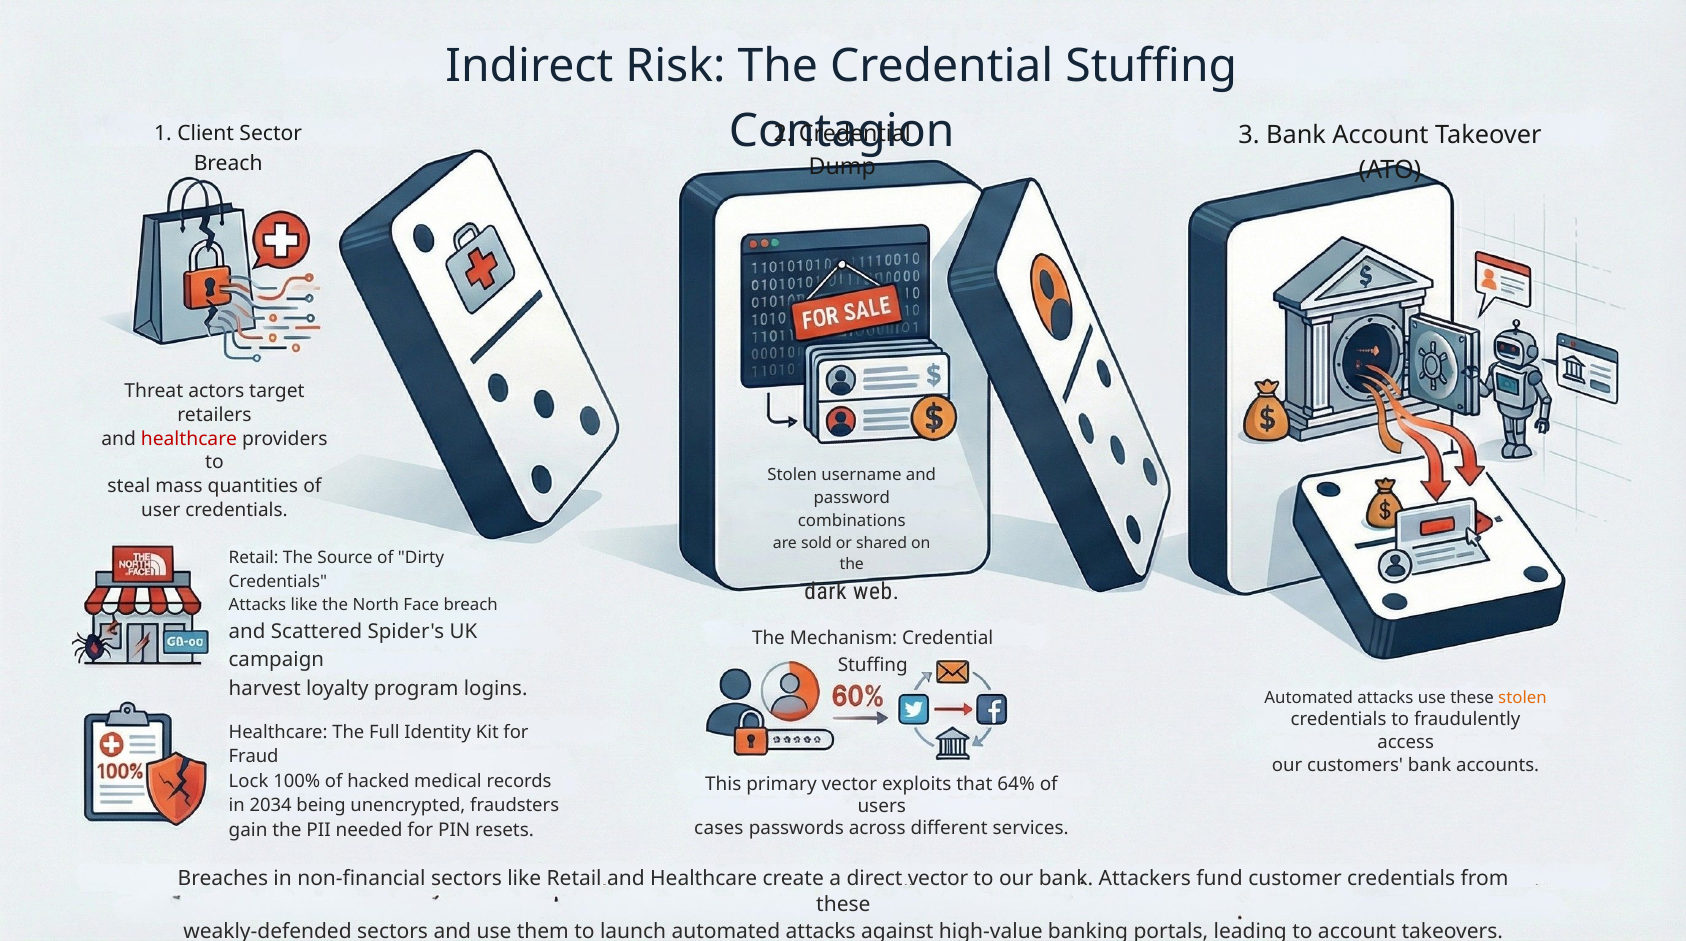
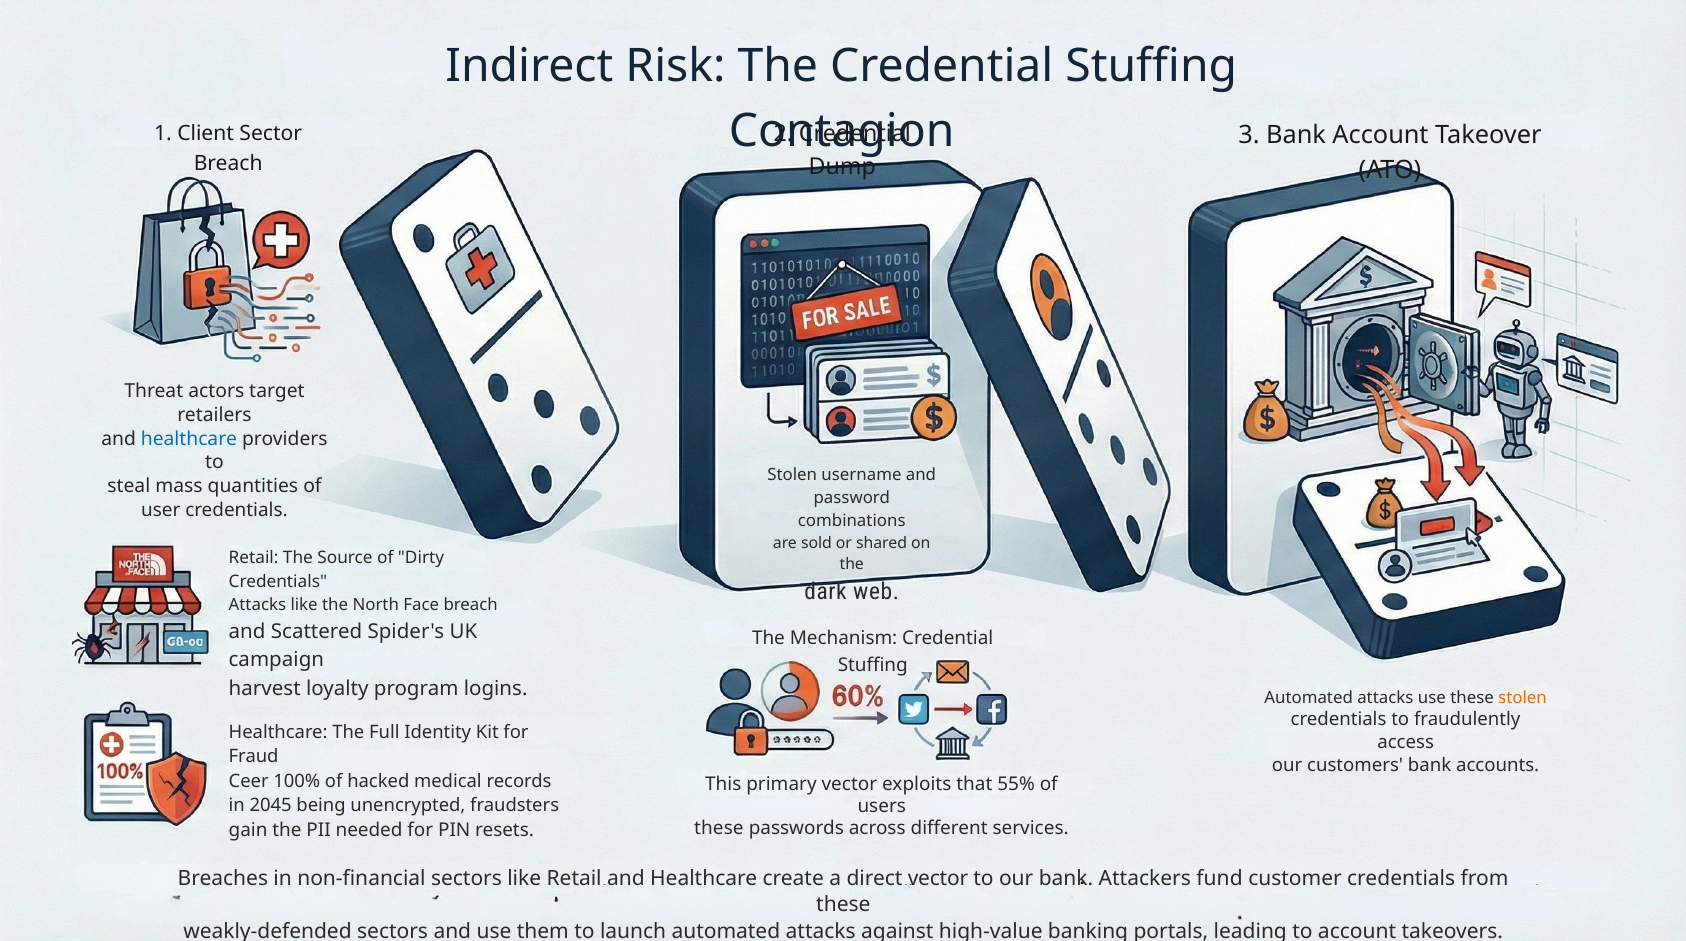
healthcare at (189, 439) colour: red -> blue
Lock: Lock -> Ceer
64%: 64% -> 55%
2034: 2034 -> 2045
cases at (719, 828): cases -> these
